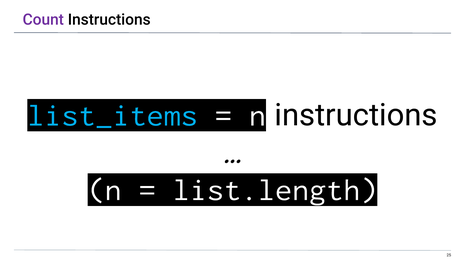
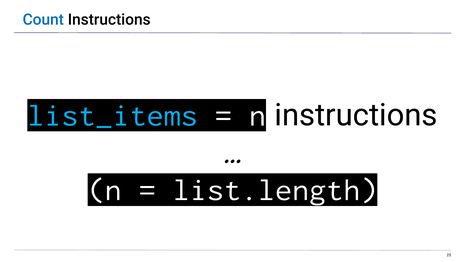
Count colour: purple -> blue
